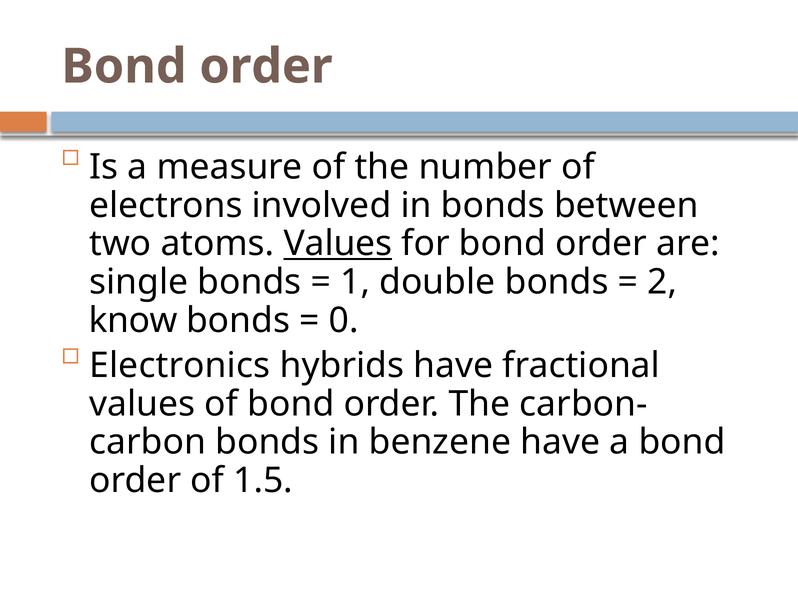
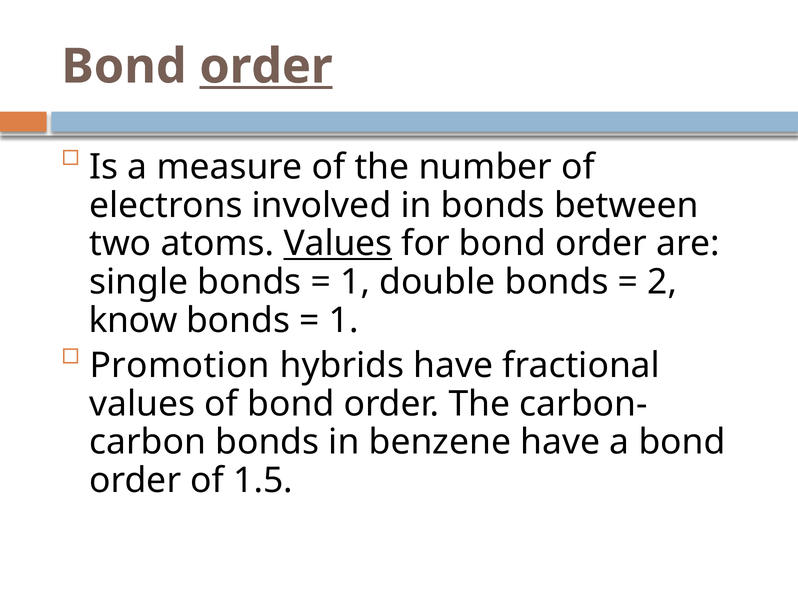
order at (266, 67) underline: none -> present
0 at (344, 321): 0 -> 1
Electronics: Electronics -> Promotion
